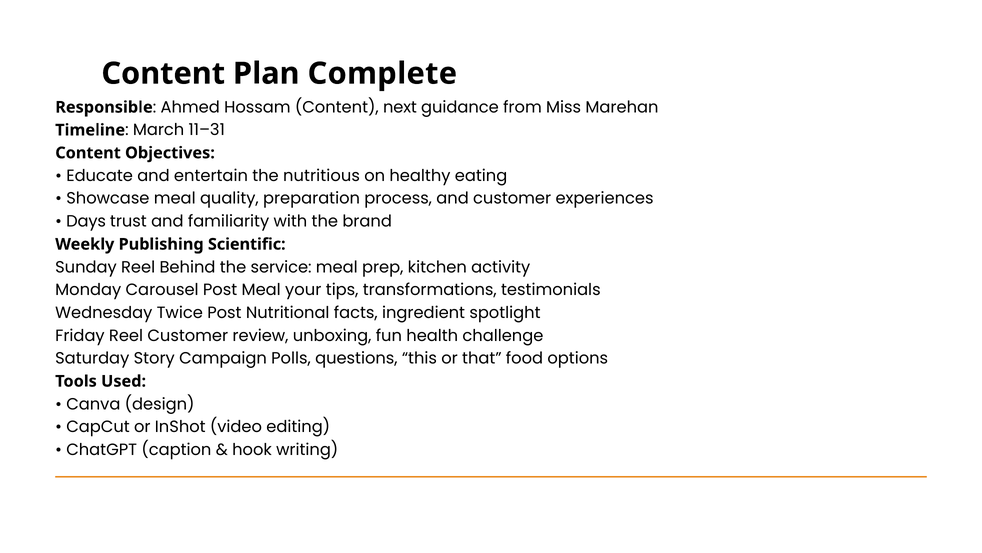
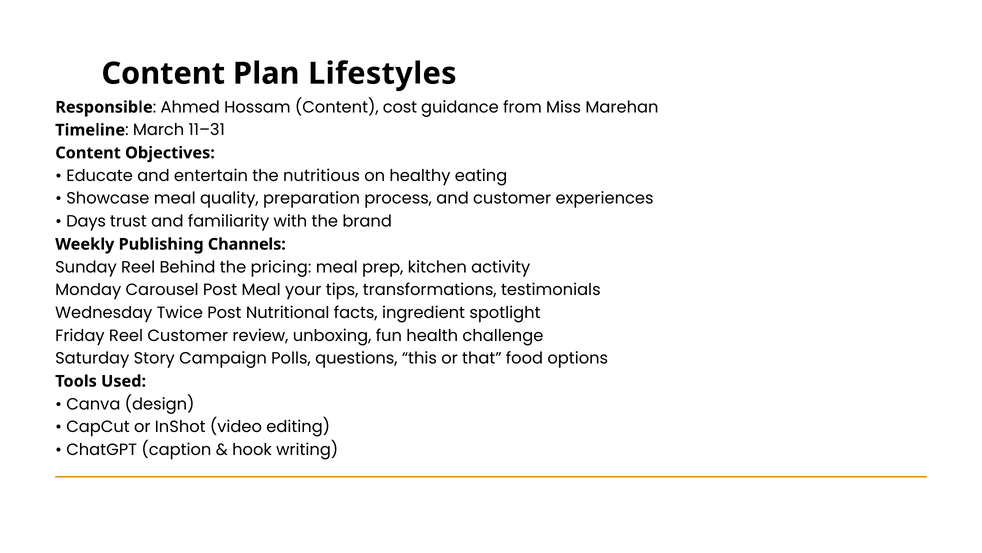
Complete: Complete -> Lifestyles
next: next -> cost
Scientific: Scientific -> Channels
service: service -> pricing
